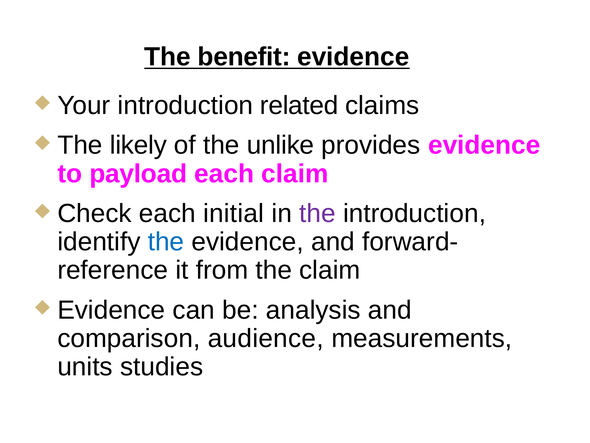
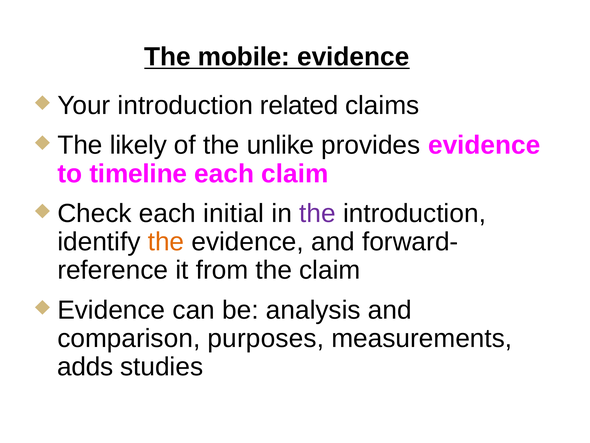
benefit: benefit -> mobile
payload: payload -> timeline
the at (166, 242) colour: blue -> orange
audience: audience -> purposes
units: units -> adds
